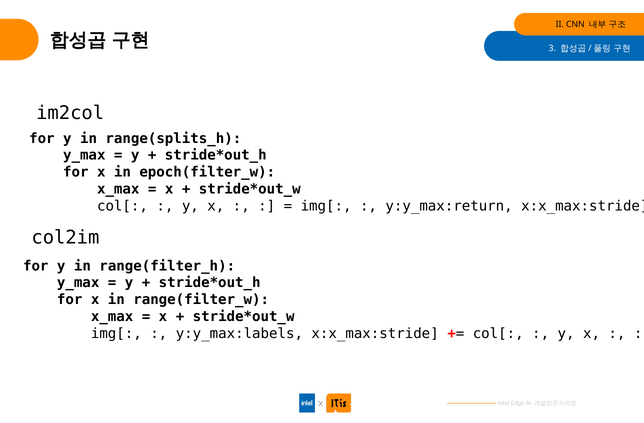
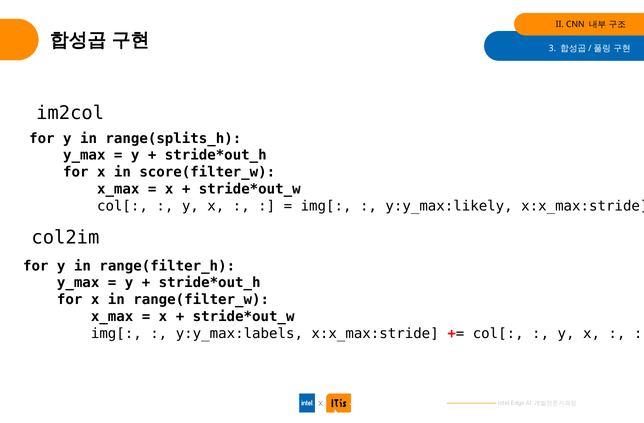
epoch(filter_w: epoch(filter_w -> score(filter_w
y:y_max:return: y:y_max:return -> y:y_max:likely
